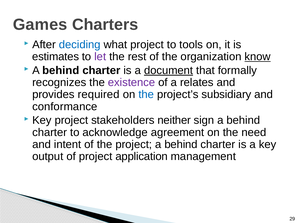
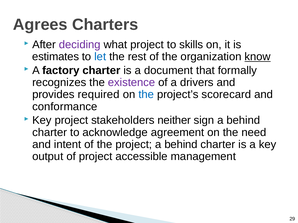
Games: Games -> Agrees
deciding colour: blue -> purple
tools: tools -> skills
let colour: purple -> blue
behind at (61, 71): behind -> factory
document underline: present -> none
relates: relates -> drivers
subsidiary: subsidiary -> scorecard
application: application -> accessible
